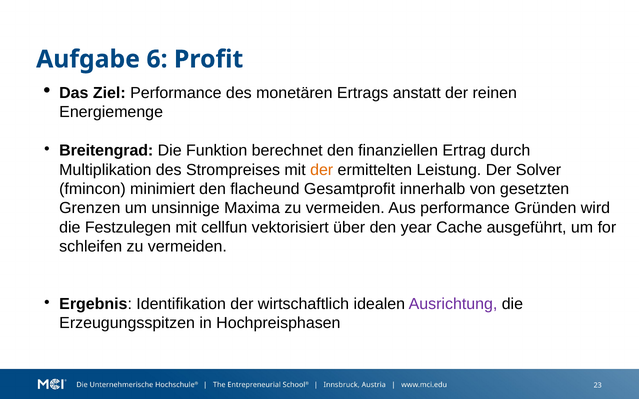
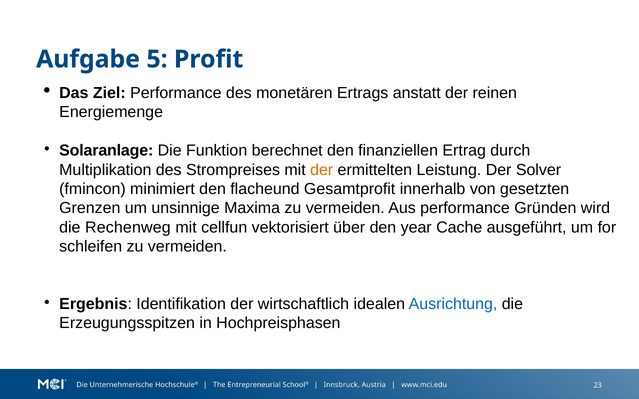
6: 6 -> 5
Breitengrad: Breitengrad -> Solaranlage
Festzulegen: Festzulegen -> Rechenweg
Ausrichtung colour: purple -> blue
